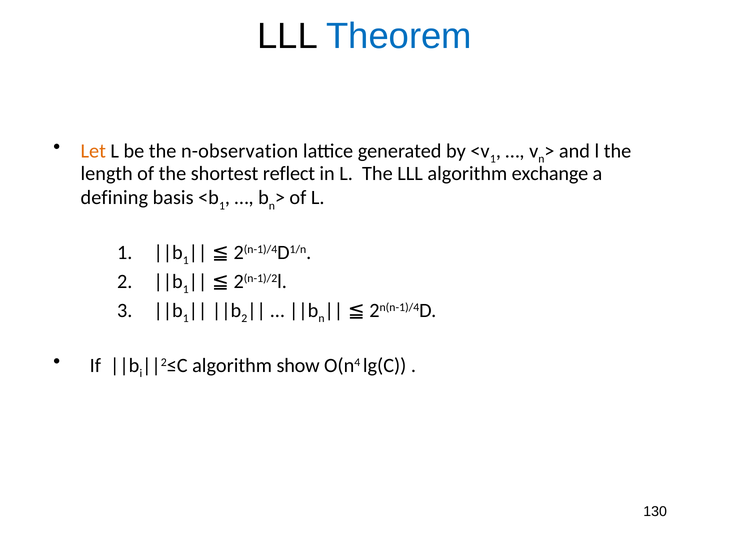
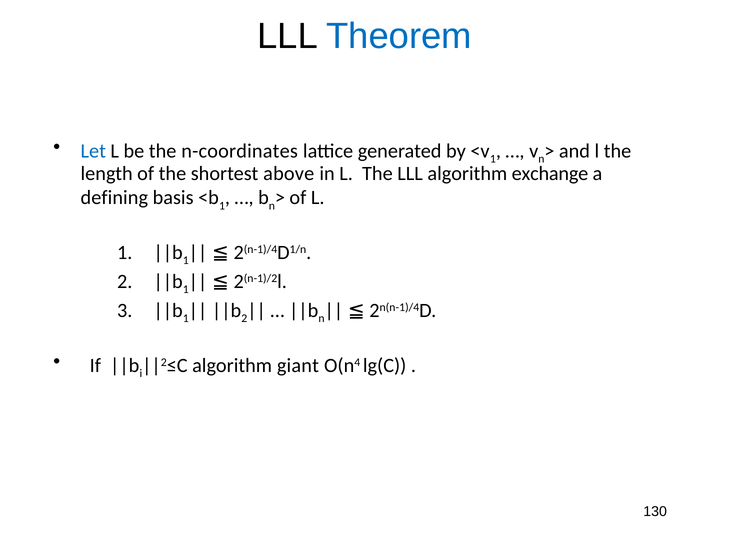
Let colour: orange -> blue
n-observation: n-observation -> n-coordinates
reflect: reflect -> above
show: show -> giant
